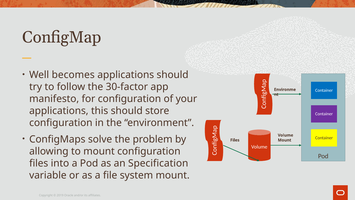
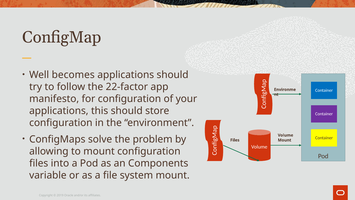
30-factor: 30-factor -> 22-factor
Specification: Specification -> Components
